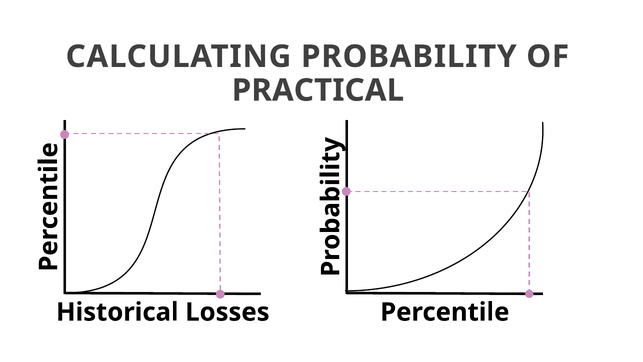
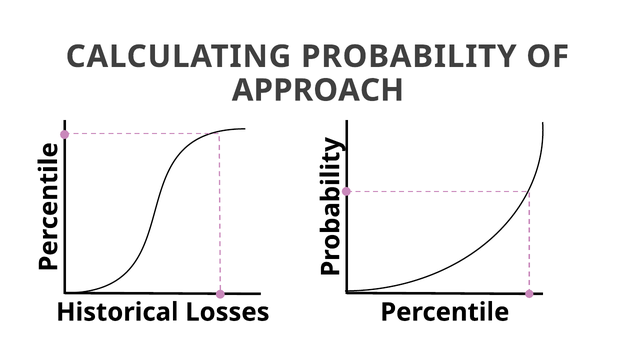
PRACTICAL: PRACTICAL -> APPROACH
